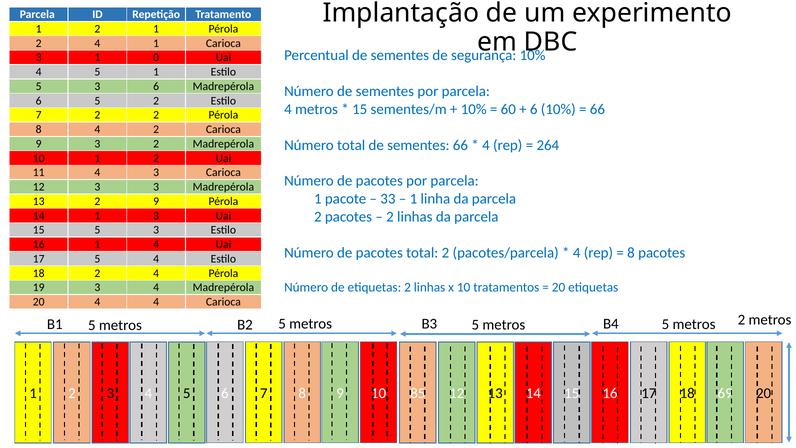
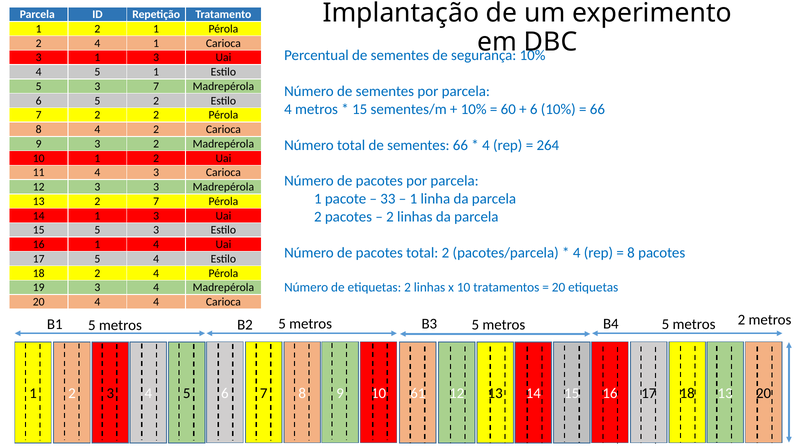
3 1 0: 0 -> 3
3 6: 6 -> 7
2 9: 9 -> 7
85: 85 -> 61
18 69: 69 -> 13
